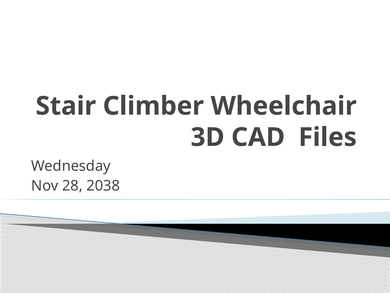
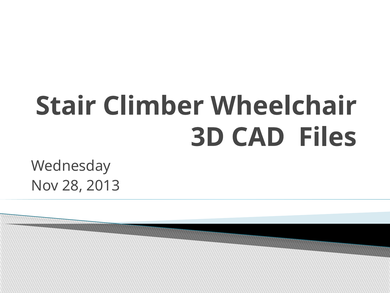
2038: 2038 -> 2013
